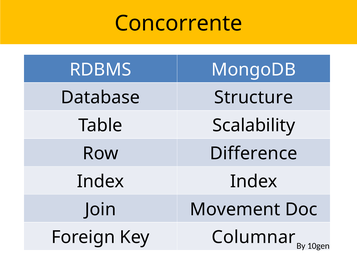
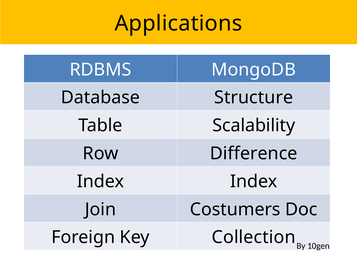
Concorrente: Concorrente -> Applications
Movement: Movement -> Costumers
Columnar: Columnar -> Collection
